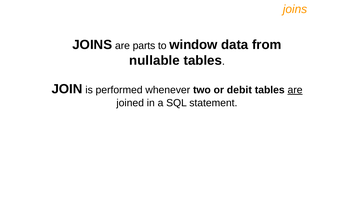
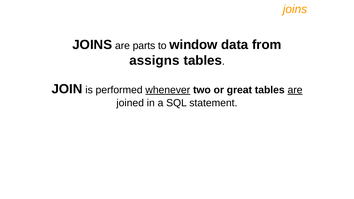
nullable: nullable -> assigns
whenever underline: none -> present
debit: debit -> great
